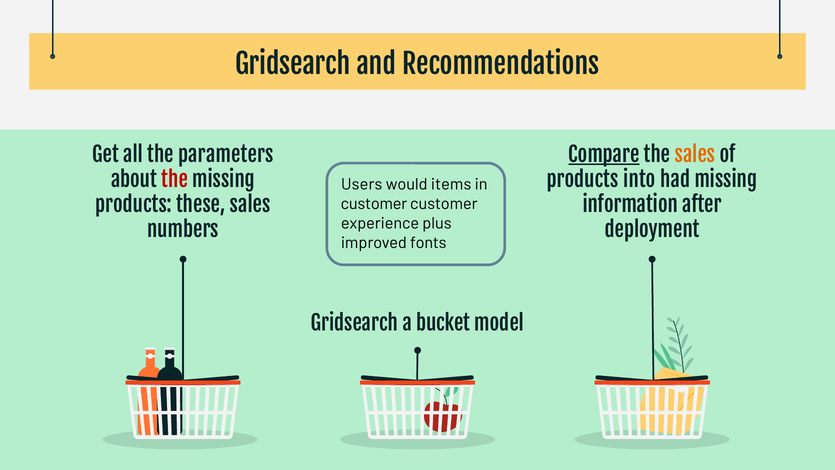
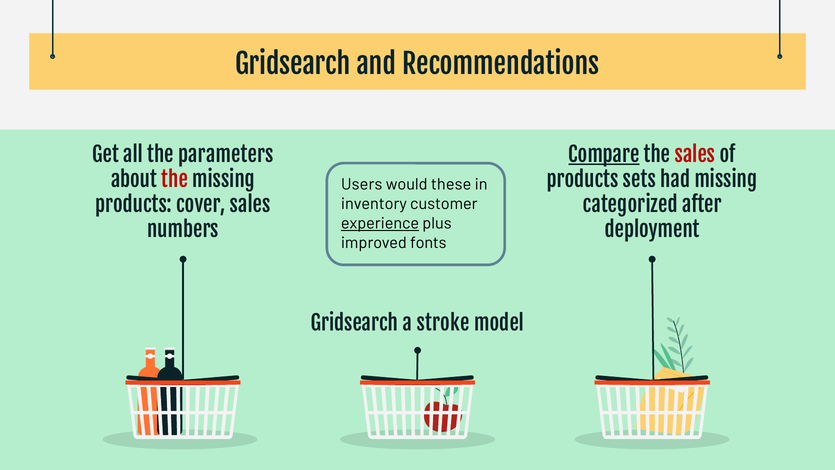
sales at (695, 155) colour: orange -> red
into: into -> sets
items: items -> these
customer at (374, 204): customer -> inventory
these: these -> cover
information: information -> categorized
experience underline: none -> present
bucket: bucket -> stroke
